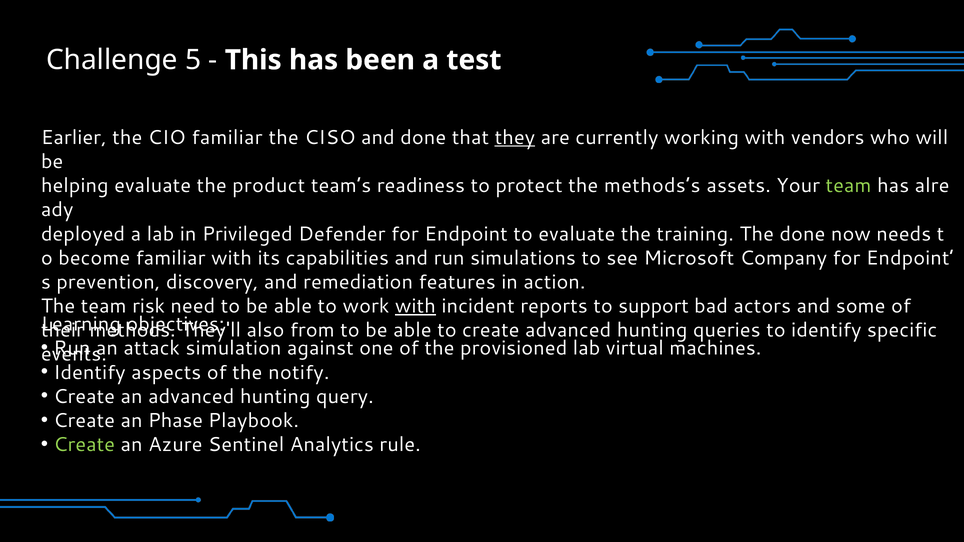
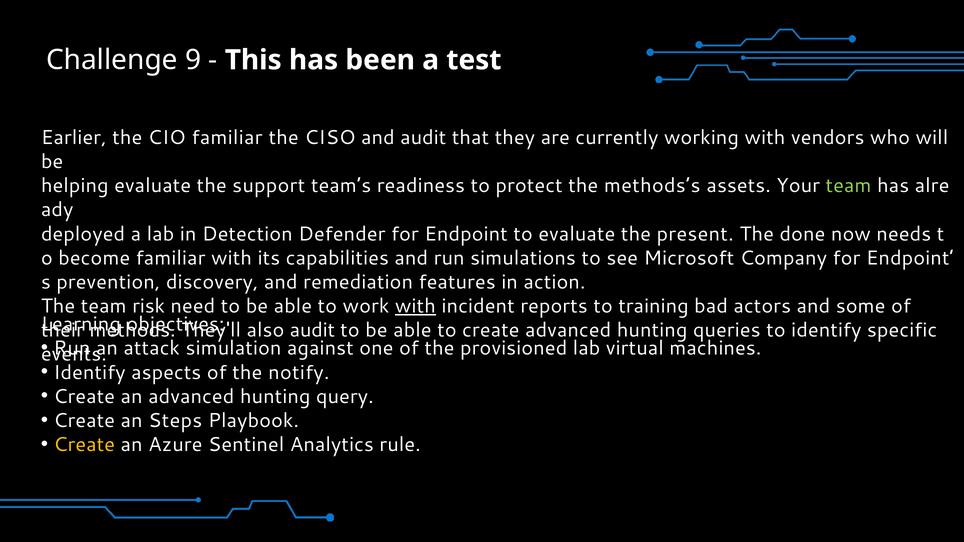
5: 5 -> 9
and done: done -> audit
they underline: present -> none
product: product -> support
Privileged: Privileged -> Detection
training: training -> present
support: support -> training
also from: from -> audit
Phase: Phase -> Steps
Create at (84, 445) colour: light green -> yellow
